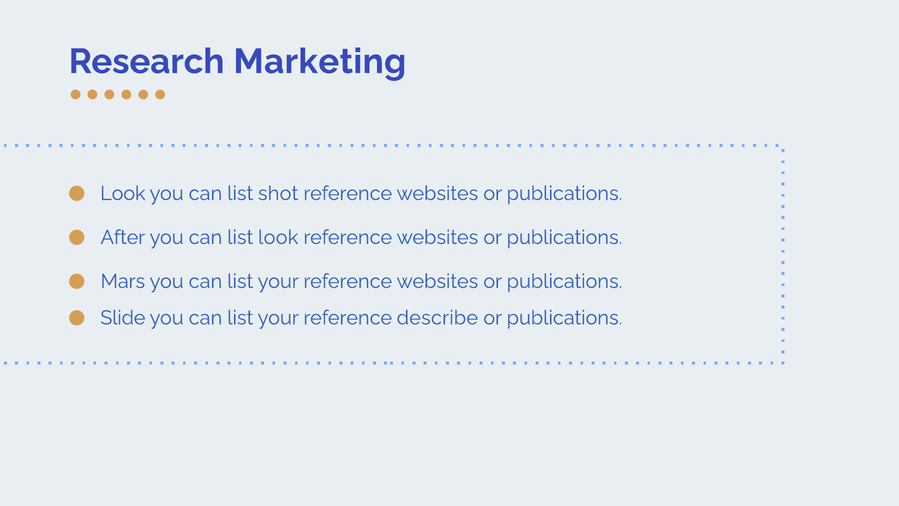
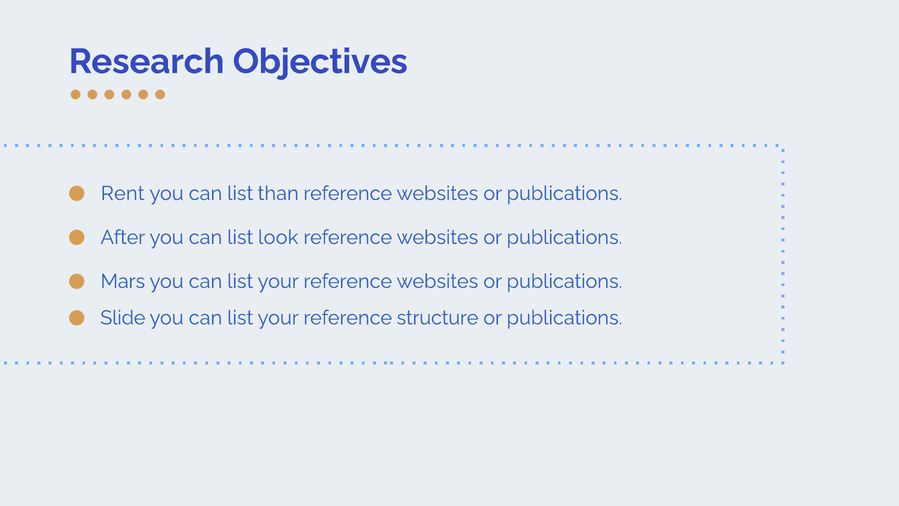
Marketing: Marketing -> Objectives
Look at (123, 193): Look -> Rent
shot: shot -> than
describe: describe -> structure
